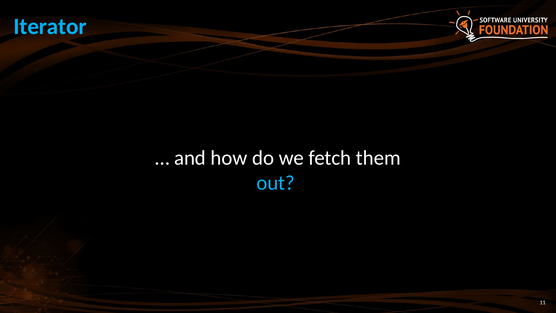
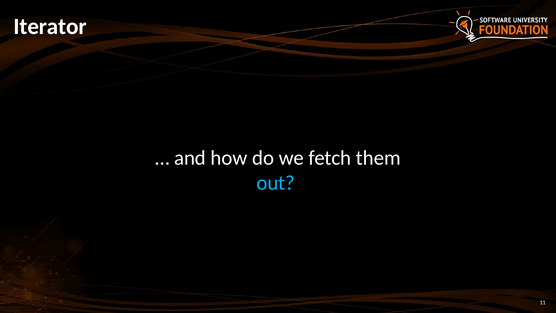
Iterator colour: light blue -> white
